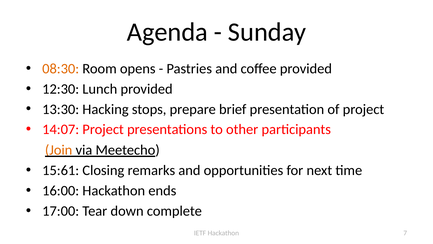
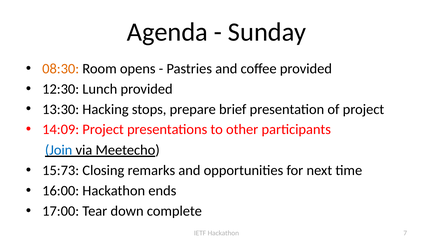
14:07: 14:07 -> 14:09
Join colour: orange -> blue
15:61: 15:61 -> 15:73
